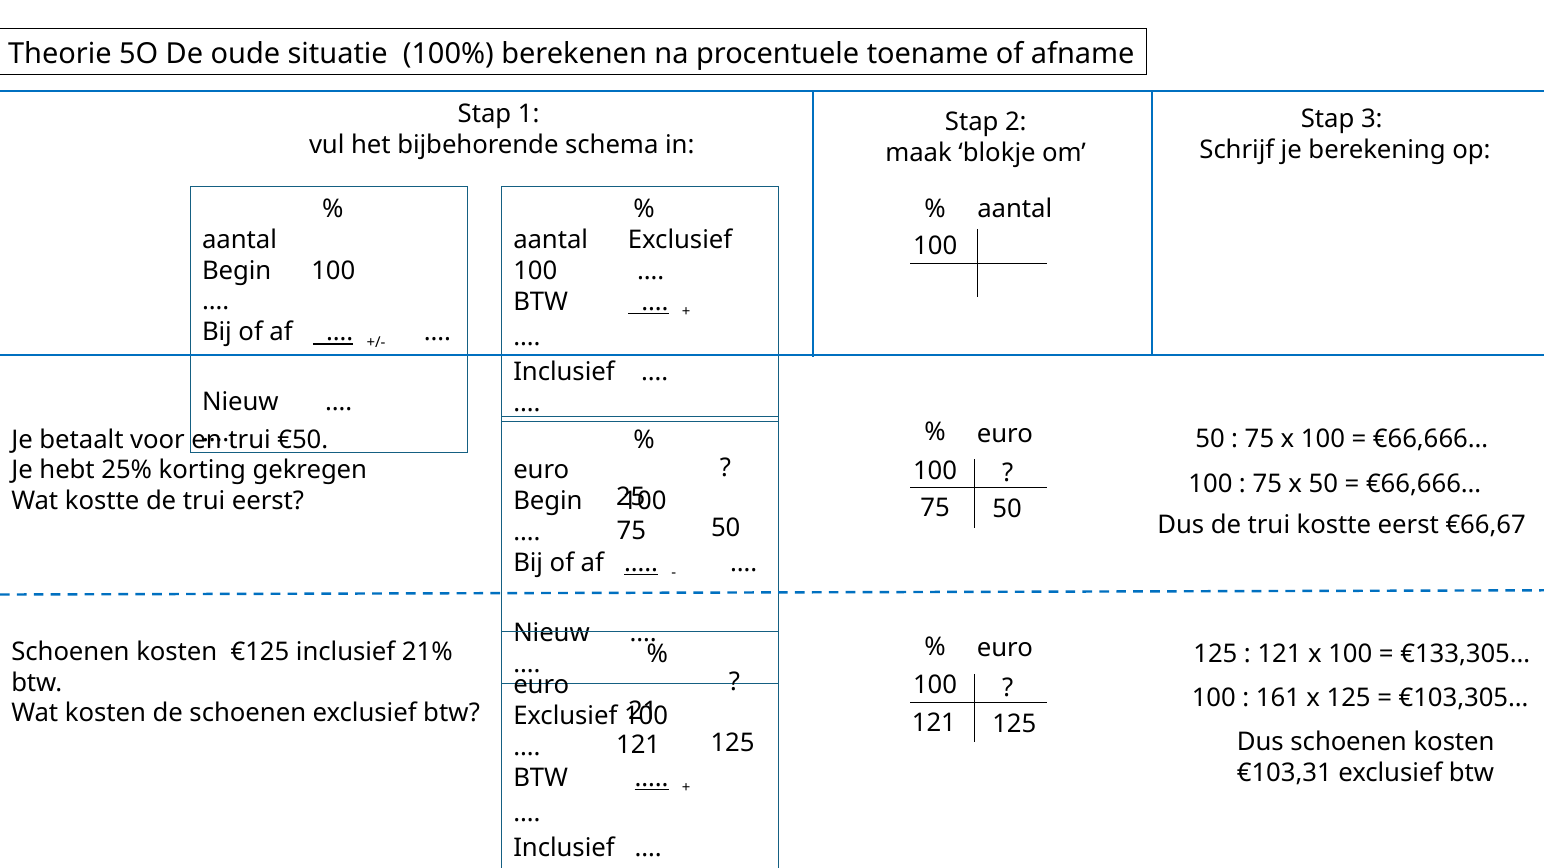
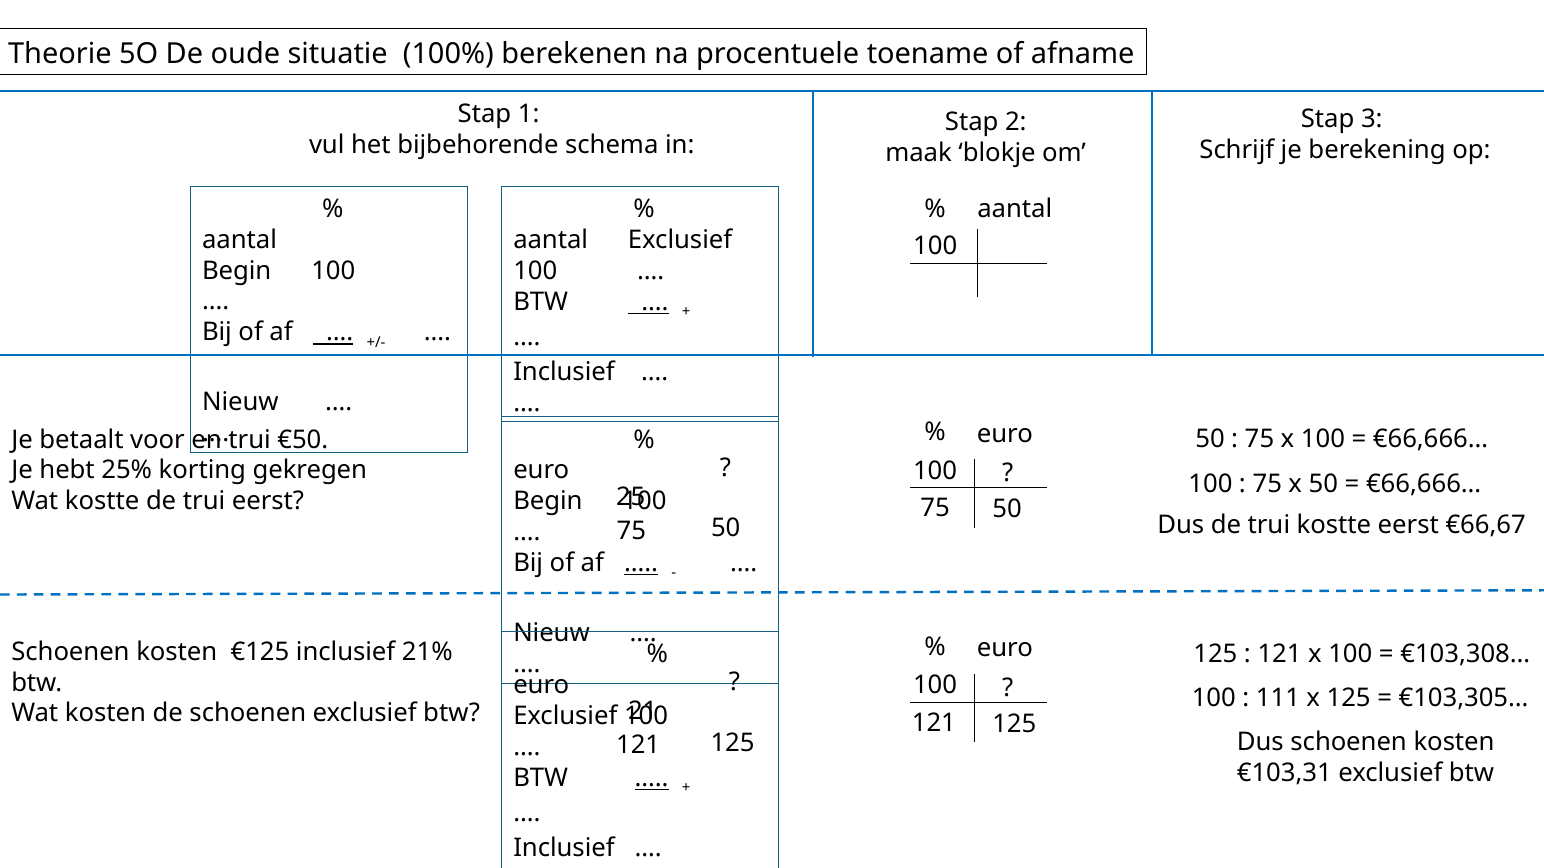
€133,305…: €133,305… -> €103,308…
161: 161 -> 111
